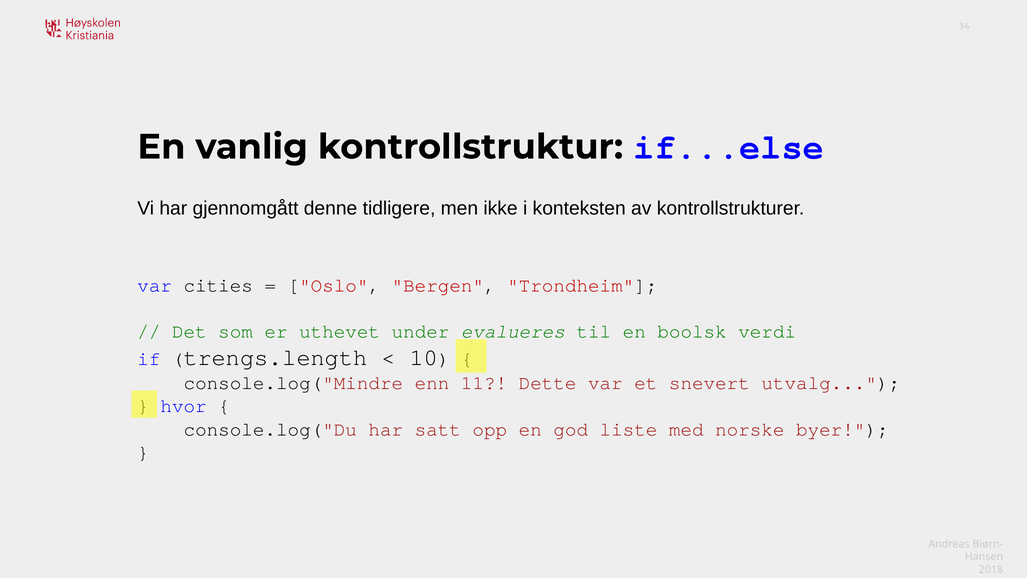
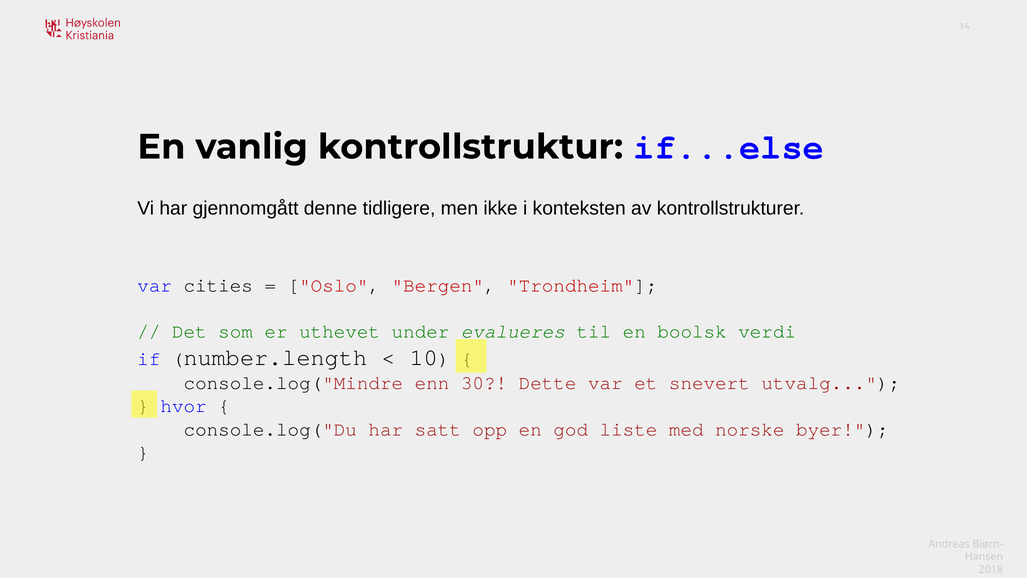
trengs.length: trengs.length -> number.length
11: 11 -> 30
